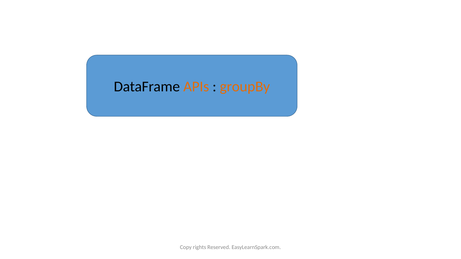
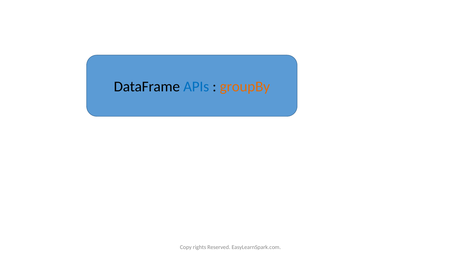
APIs colour: orange -> blue
